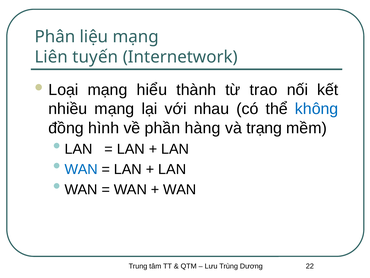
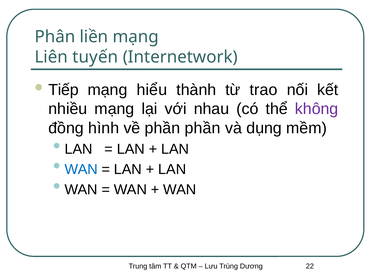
liệu: liệu -> liền
Loại: Loại -> Tiếp
không colour: blue -> purple
phần hàng: hàng -> phần
trạng: trạng -> dụng
